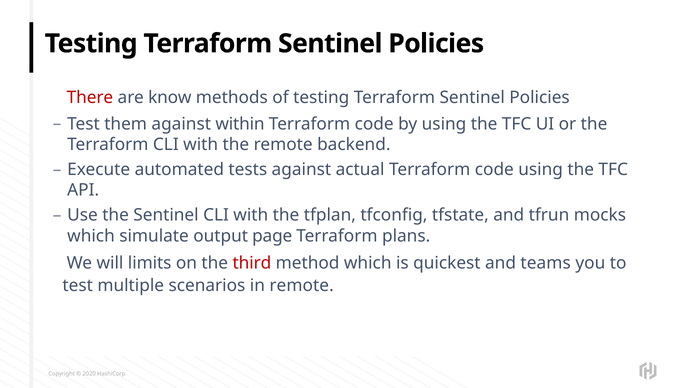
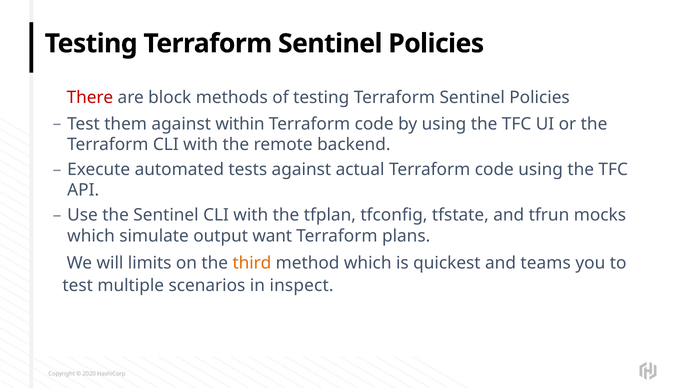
know: know -> block
page: page -> want
third colour: red -> orange
in remote: remote -> inspect
